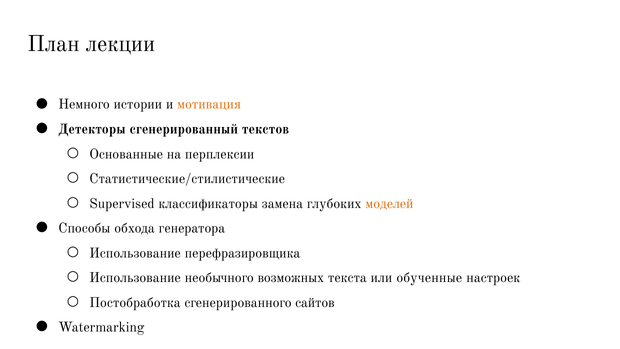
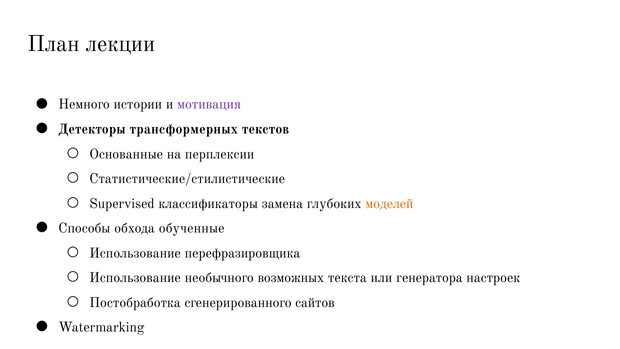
мотивация colour: orange -> purple
сгенерированный: сгенерированный -> трансформерных
генератора: генератора -> обученные
обученные: обученные -> генератора
